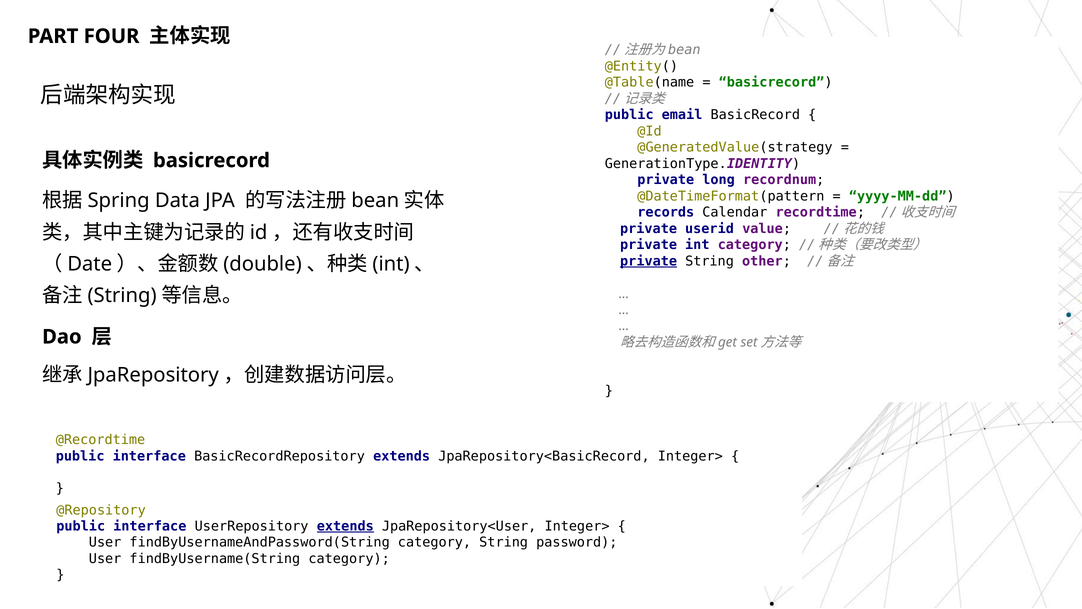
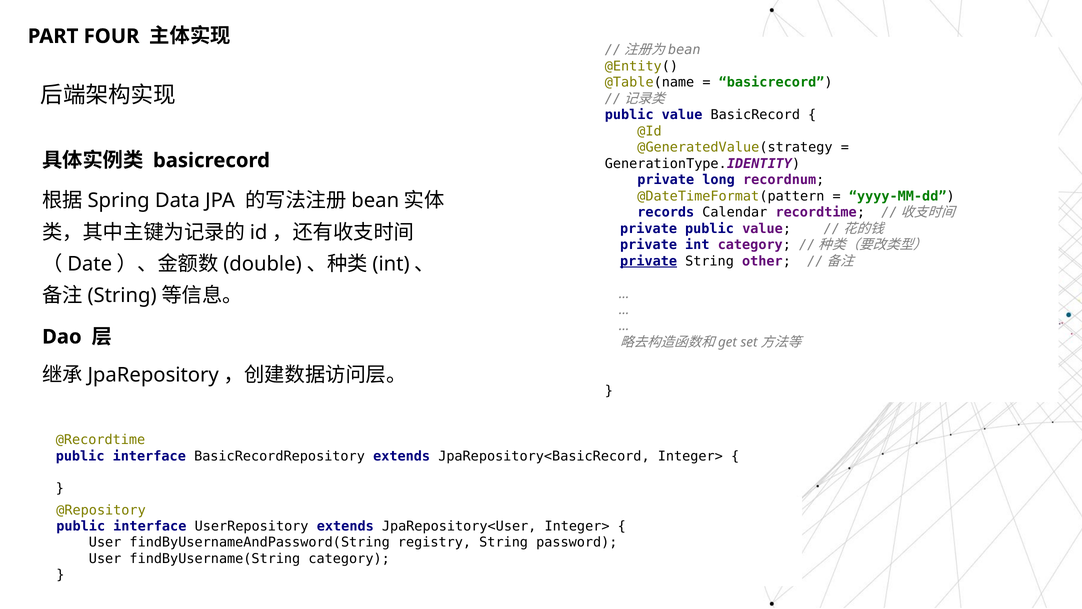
email at (682, 115): email -> value
private userid: userid -> public
extends at (345, 526) underline: present -> none
findByUsernameAndPassword(String category: category -> registry
